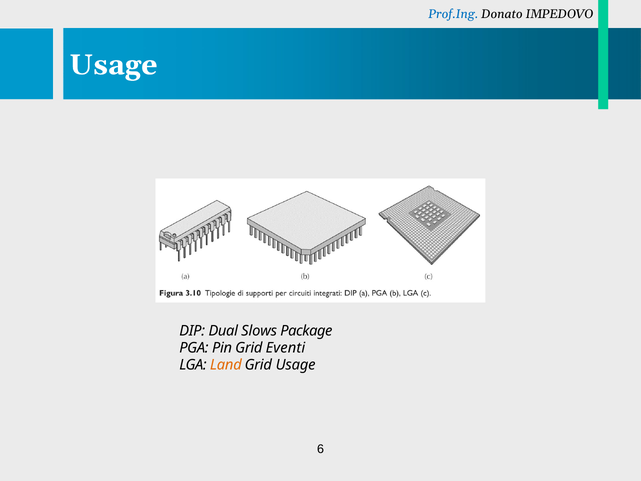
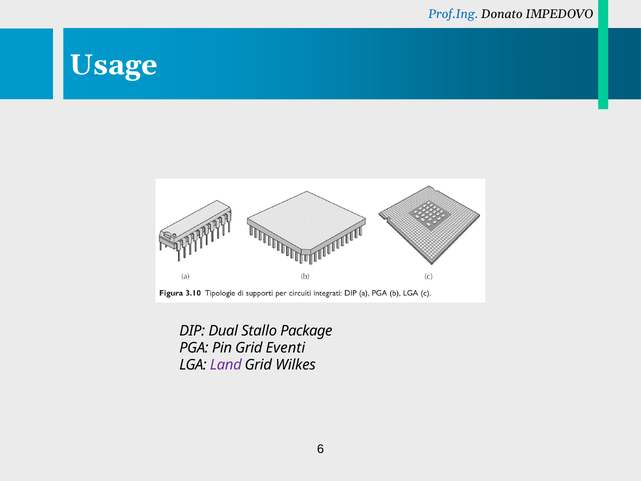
Slows: Slows -> Stallo
Land colour: orange -> purple
Grid Usage: Usage -> Wilkes
